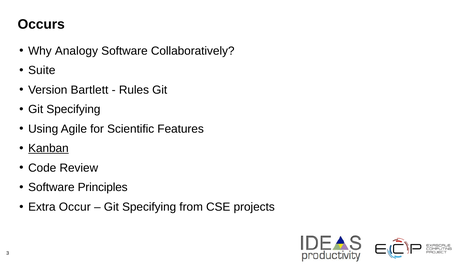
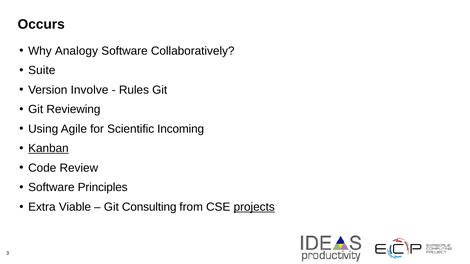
Bartlett: Bartlett -> Involve
Specifying at (73, 110): Specifying -> Reviewing
Features: Features -> Incoming
Occur: Occur -> Viable
Specifying at (149, 207): Specifying -> Consulting
projects underline: none -> present
